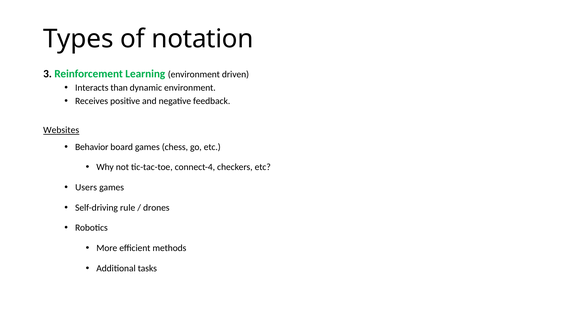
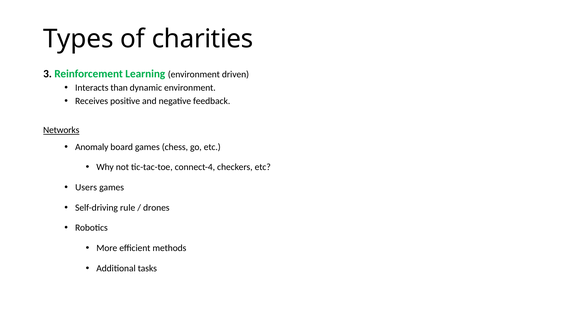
notation: notation -> charities
Websites: Websites -> Networks
Behavior: Behavior -> Anomaly
